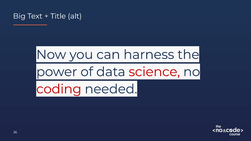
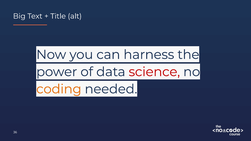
coding colour: red -> orange
